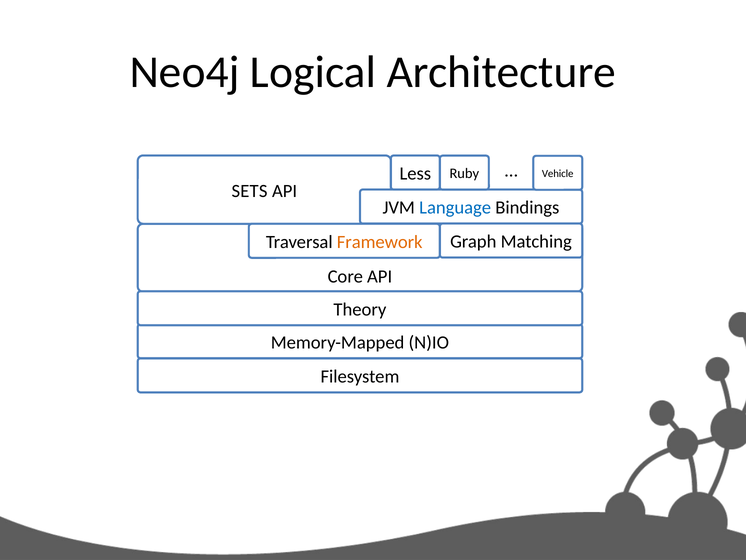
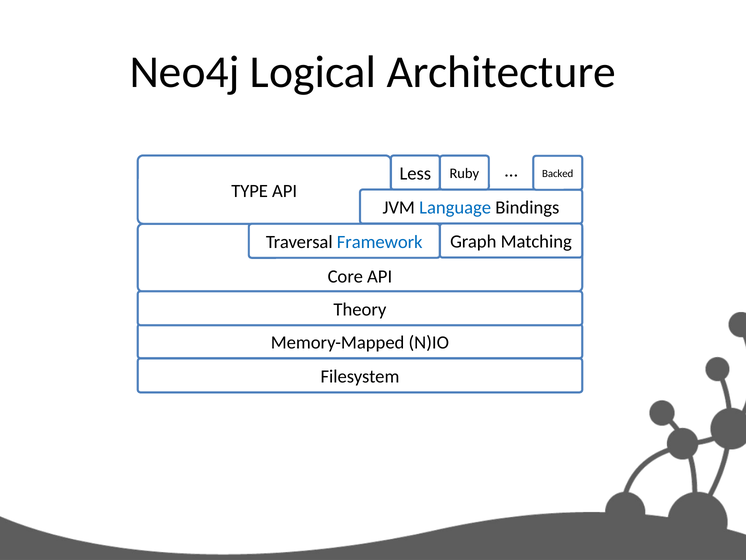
Vehicle: Vehicle -> Backed
SETS: SETS -> TYPE
Framework colour: orange -> blue
